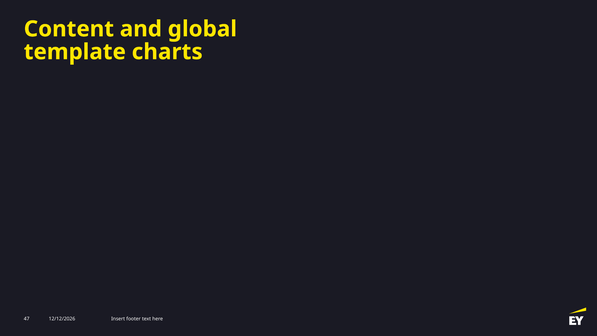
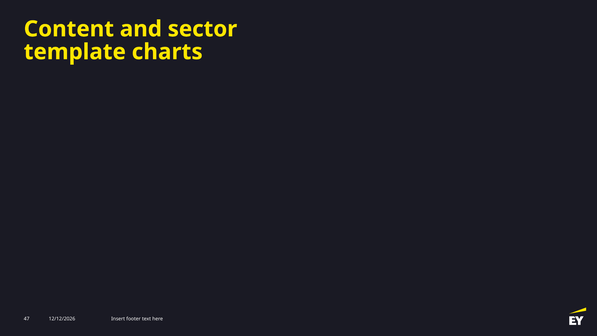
global: global -> sector
